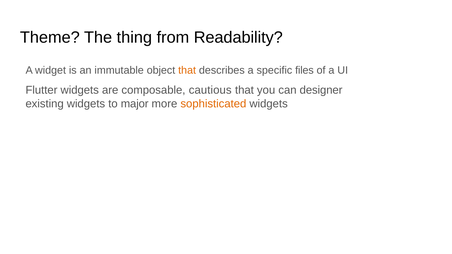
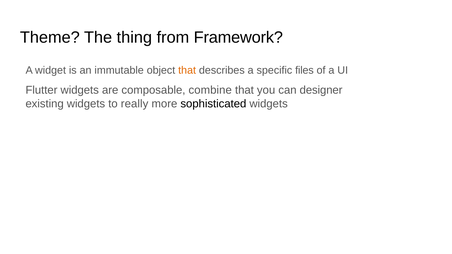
Readability: Readability -> Framework
cautious: cautious -> combine
major: major -> really
sophisticated colour: orange -> black
